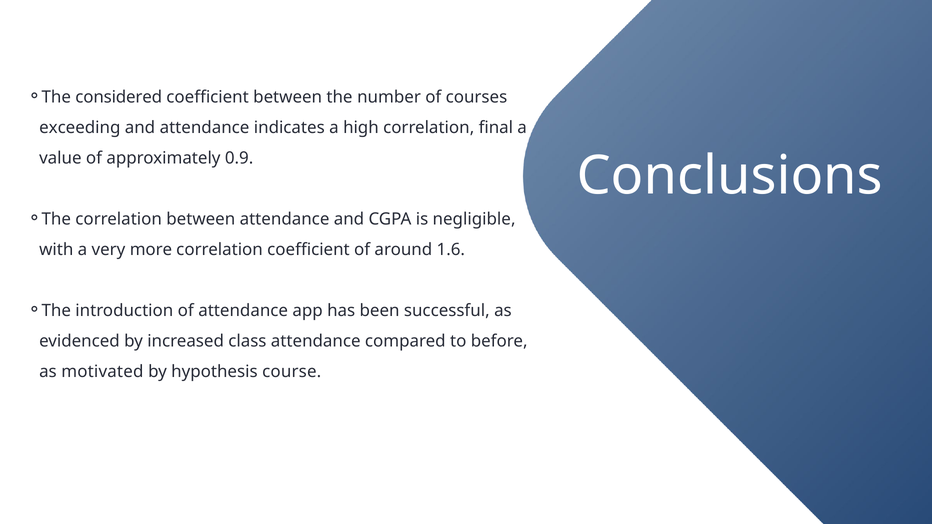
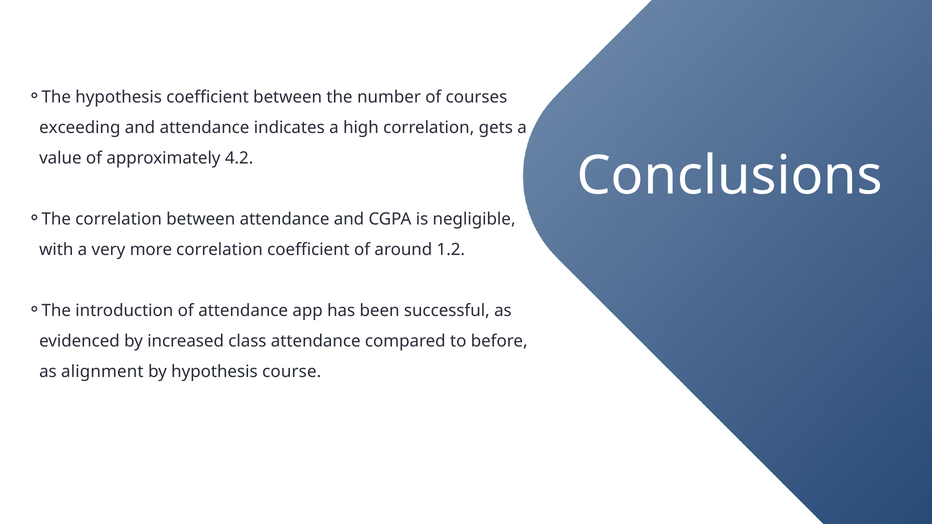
The considered: considered -> hypothesis
final: final -> gets
0.9: 0.9 -> 4.2
1.6: 1.6 -> 1.2
motivated: motivated -> alignment
